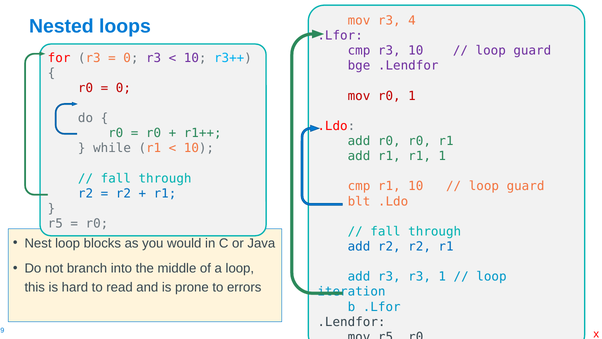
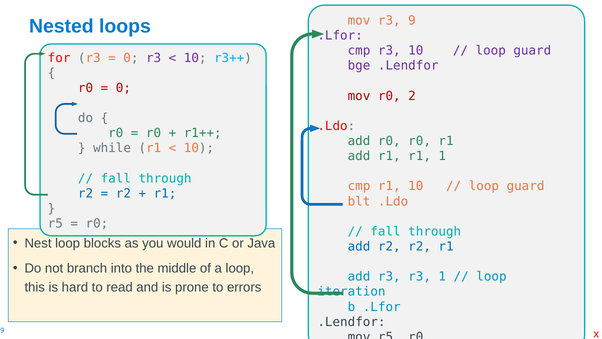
4: 4 -> 9
r0 1: 1 -> 2
